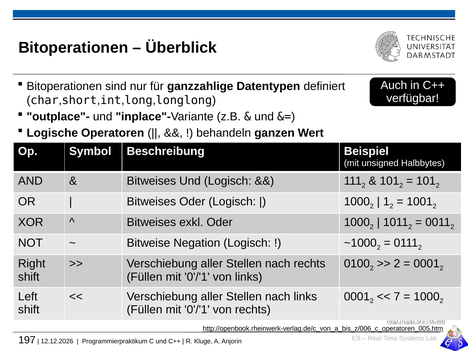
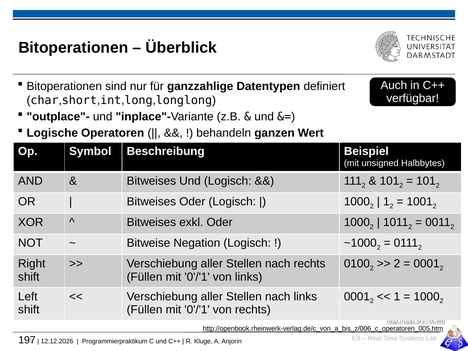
7 at (397, 296): 7 -> 1
